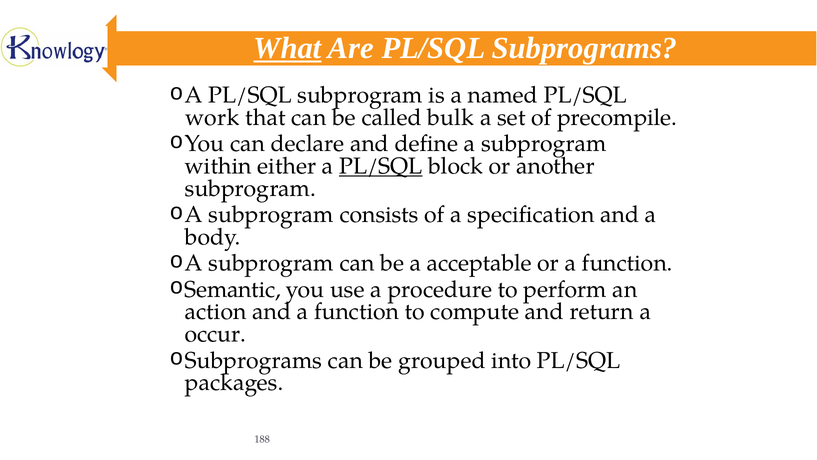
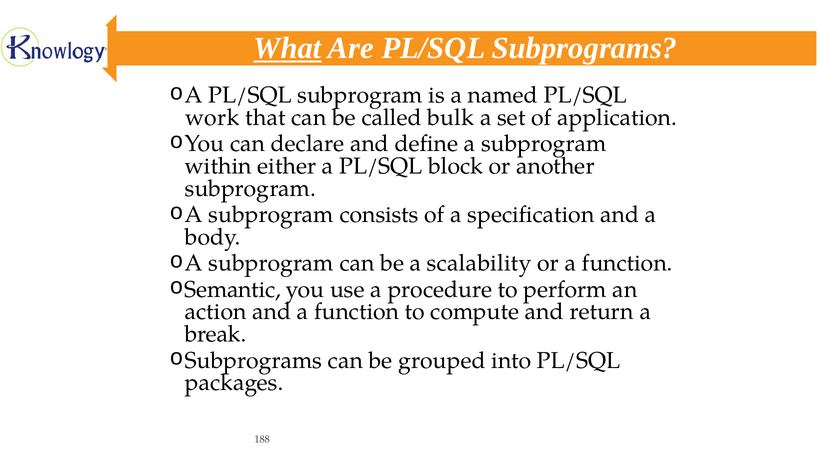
precompile: precompile -> application
PL/SQL at (381, 166) underline: present -> none
acceptable: acceptable -> scalability
occur: occur -> break
